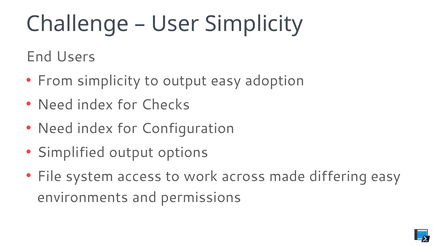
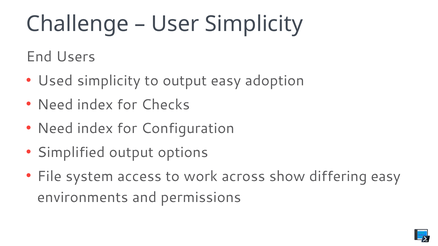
From: From -> Used
made: made -> show
